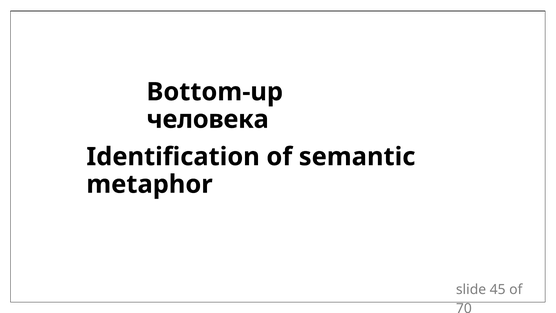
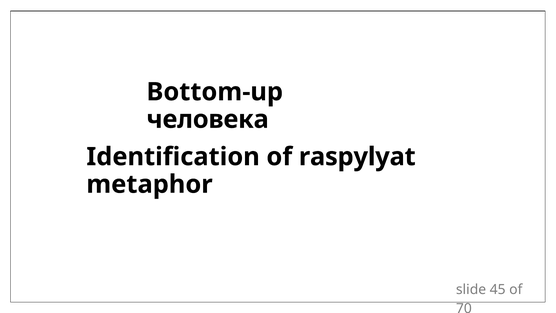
semantic: semantic -> raspylyat
